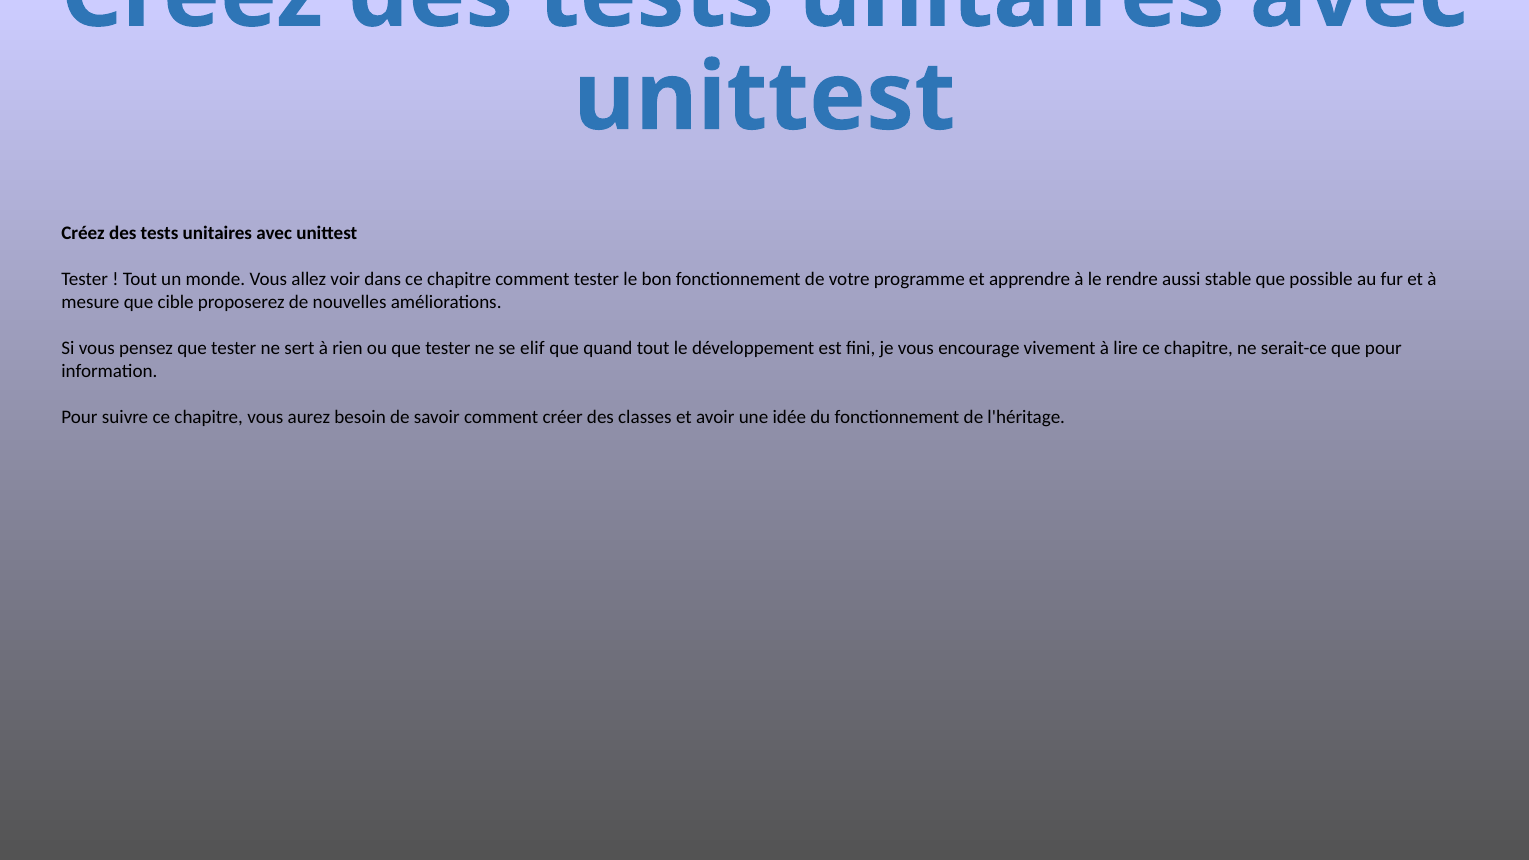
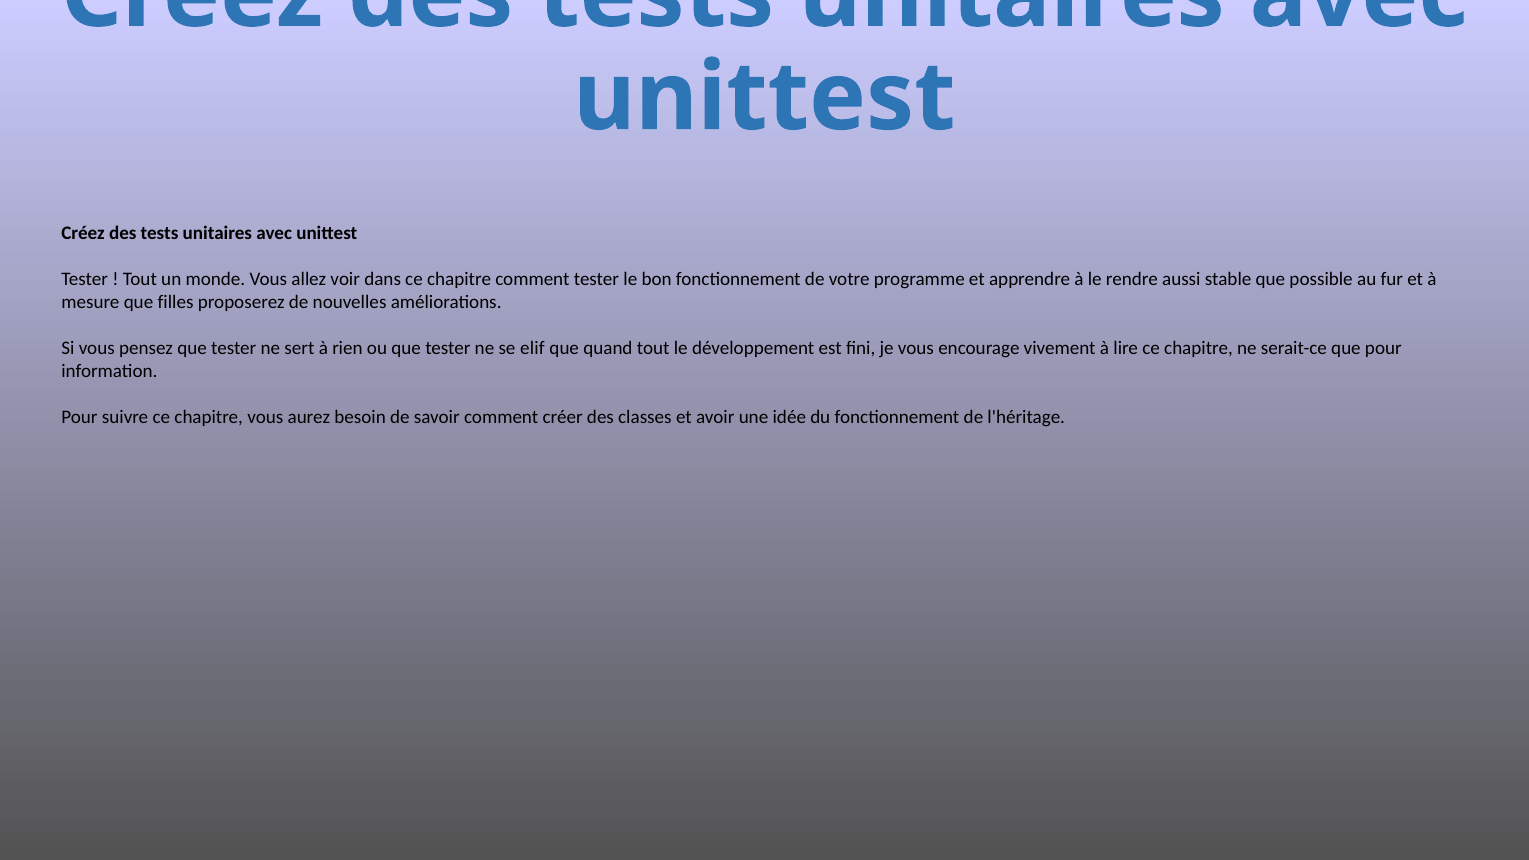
cible: cible -> filles
